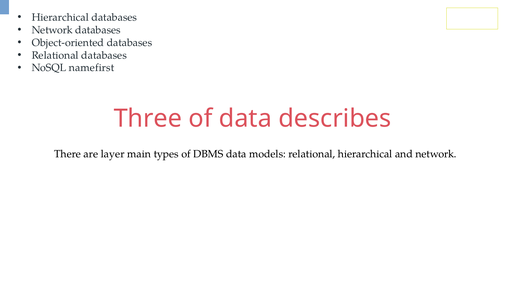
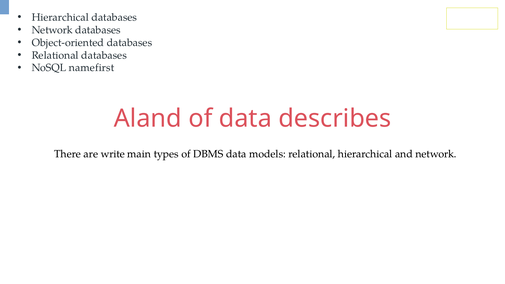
Three: Three -> Aland
layer: layer -> write
